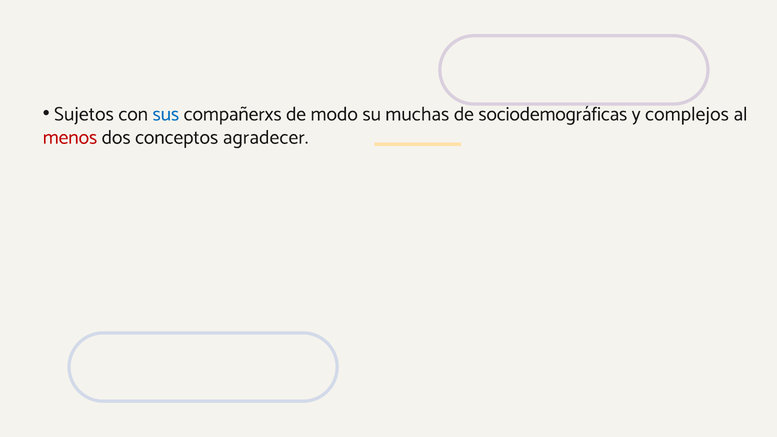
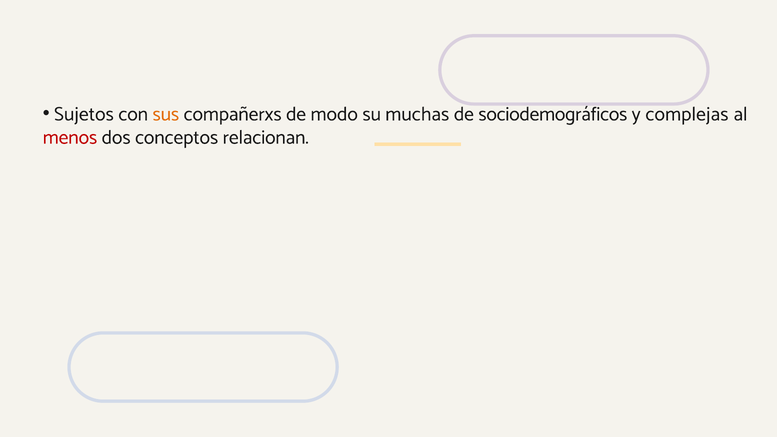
sus colour: blue -> orange
sociodemográficas: sociodemográficas -> sociodemográficos
complejos: complejos -> complejas
agradecer: agradecer -> relacionan
